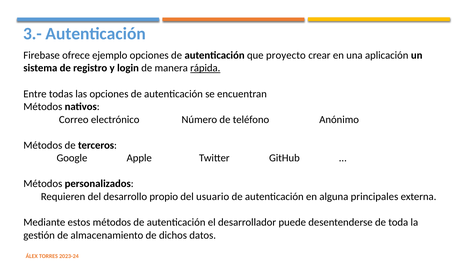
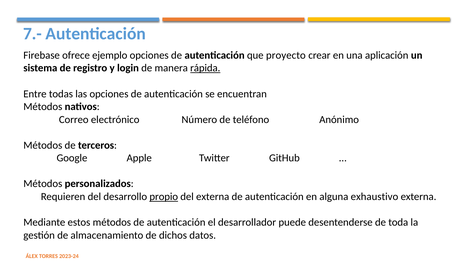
3.-: 3.- -> 7.-
propio underline: none -> present
del usuario: usuario -> externa
principales: principales -> exhaustivo
